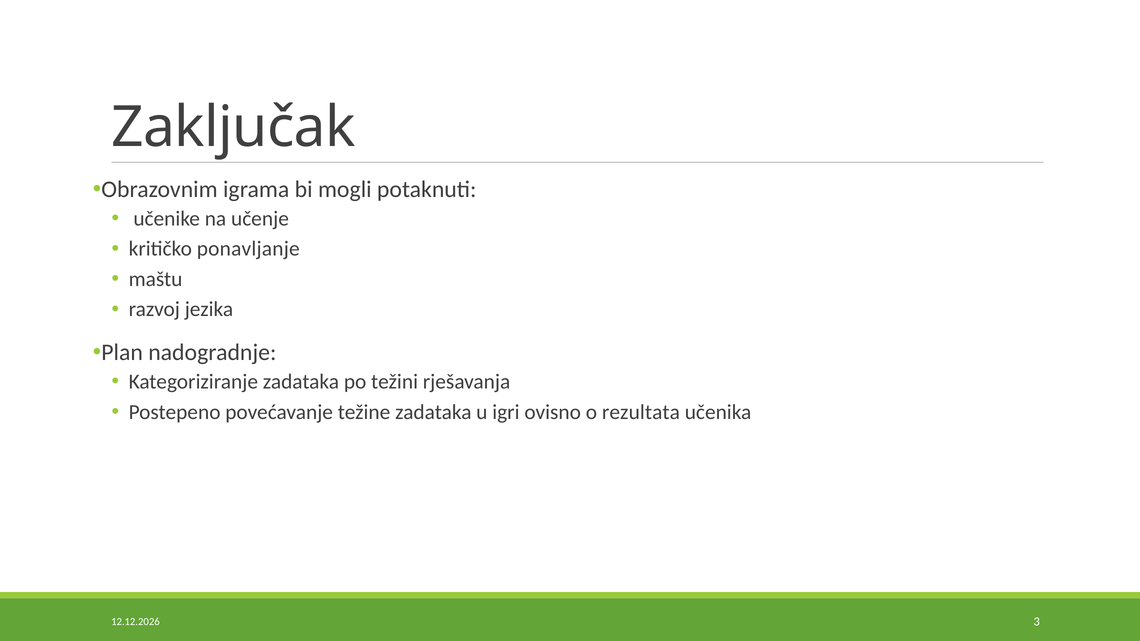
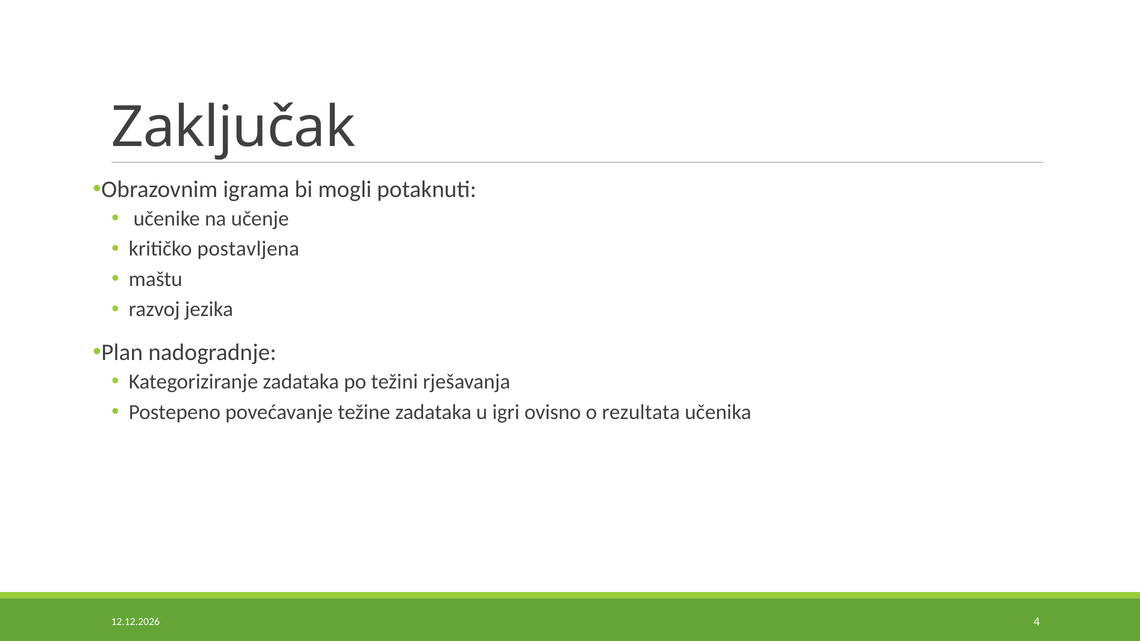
ponavljanje: ponavljanje -> postavljena
3: 3 -> 4
